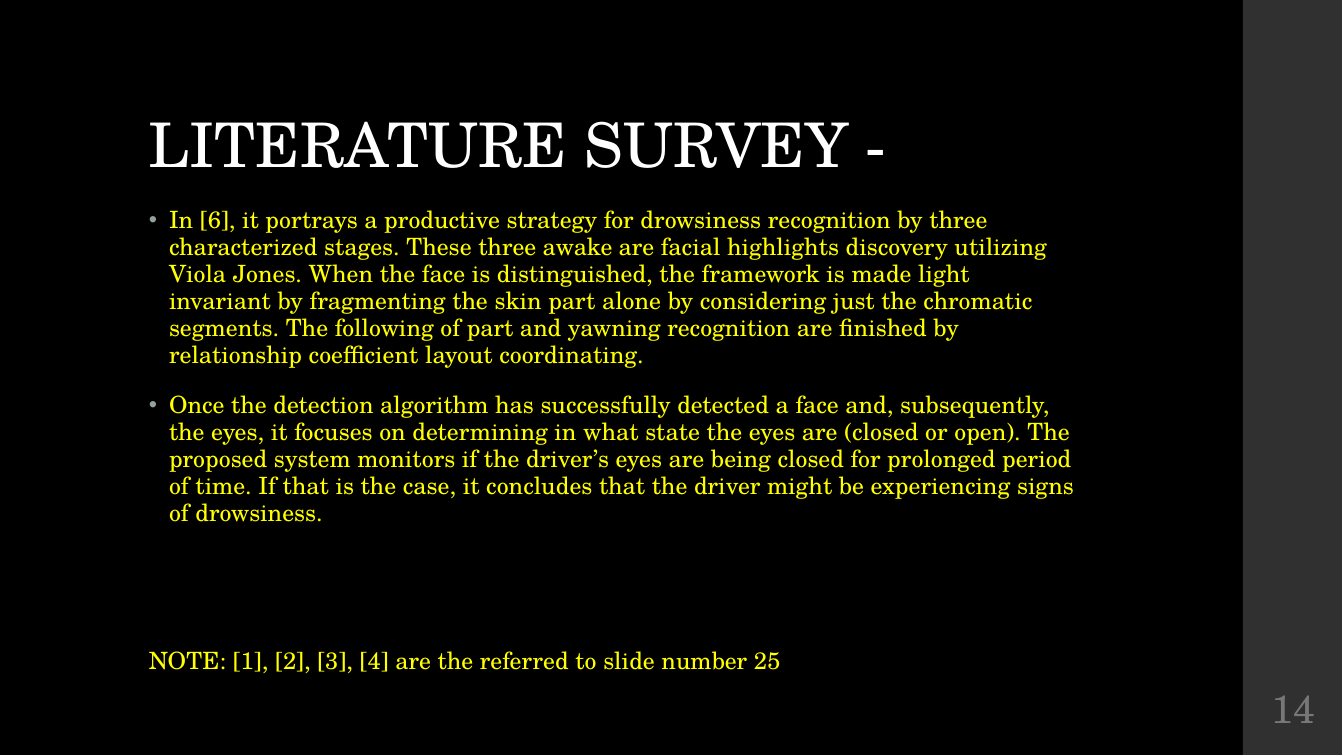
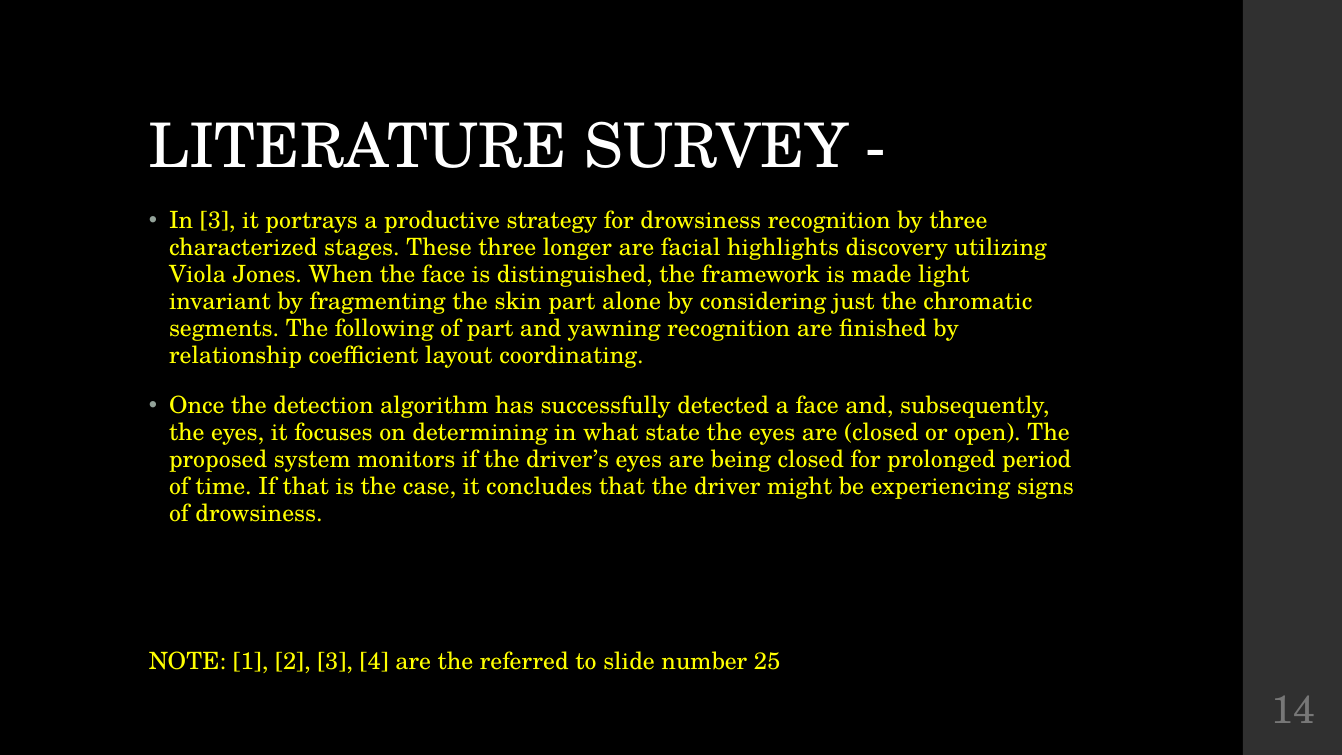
In 6: 6 -> 3
awake: awake -> longer
